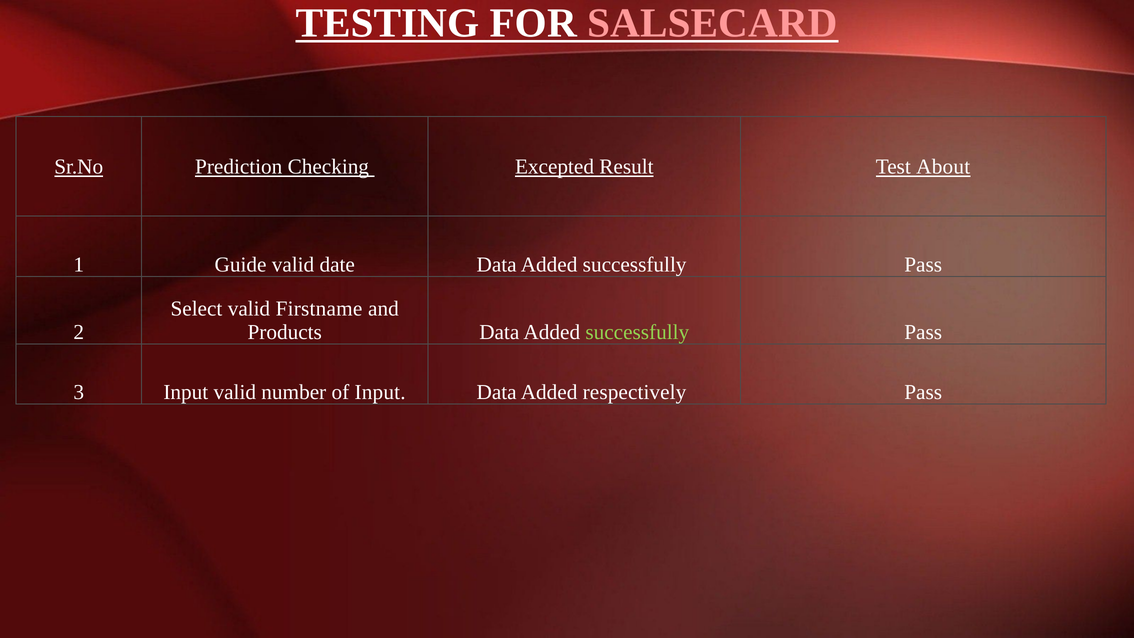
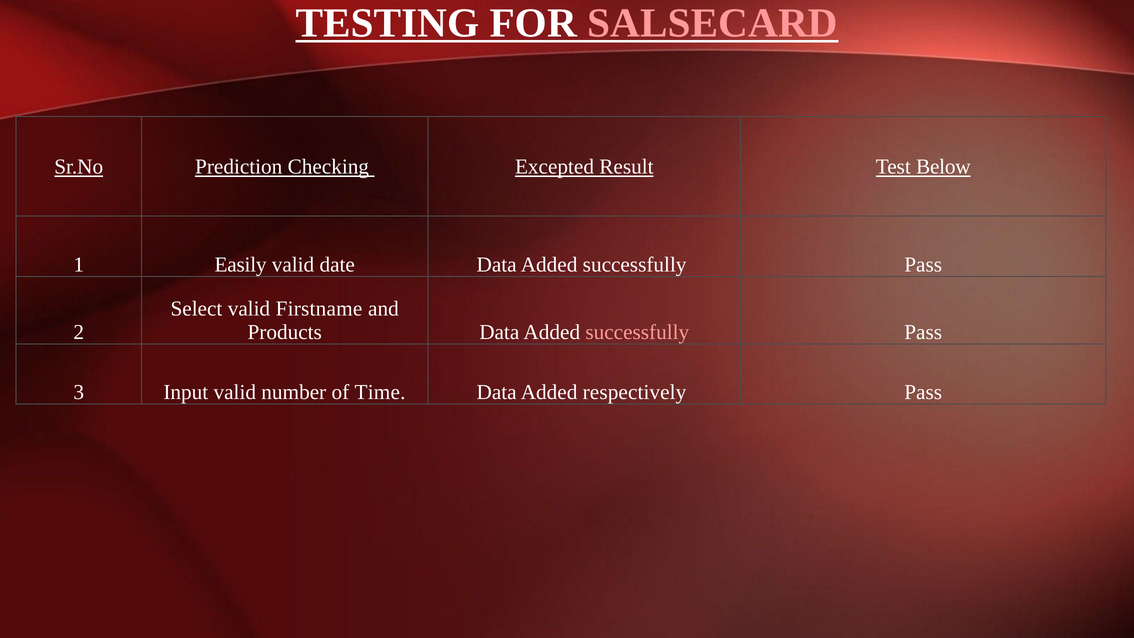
About: About -> Below
Guide: Guide -> Easily
successfully at (637, 332) colour: light green -> pink
of Input: Input -> Time
